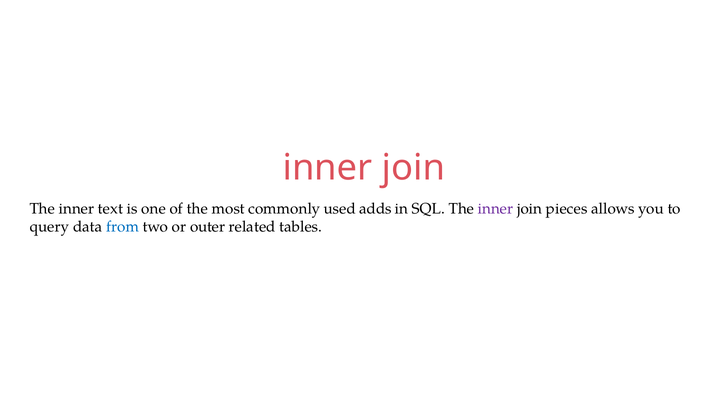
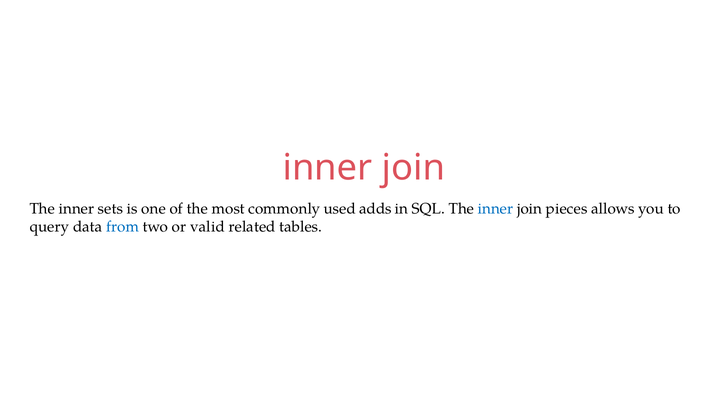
text: text -> sets
inner at (496, 209) colour: purple -> blue
outer: outer -> valid
